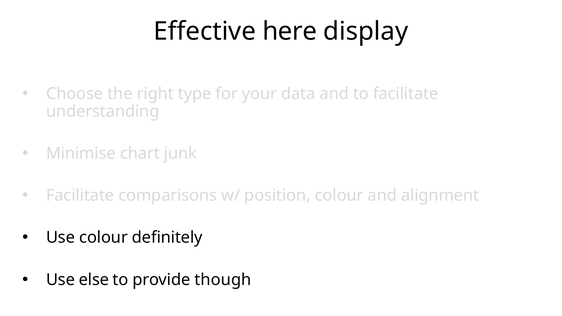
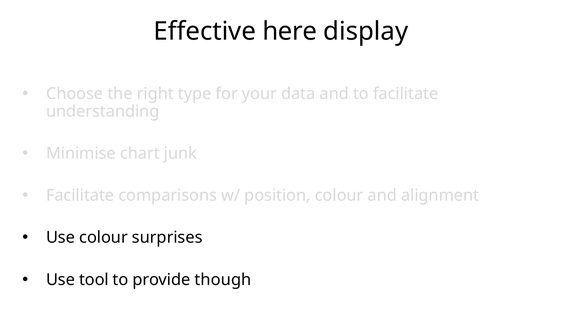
definitely: definitely -> surprises
else: else -> tool
